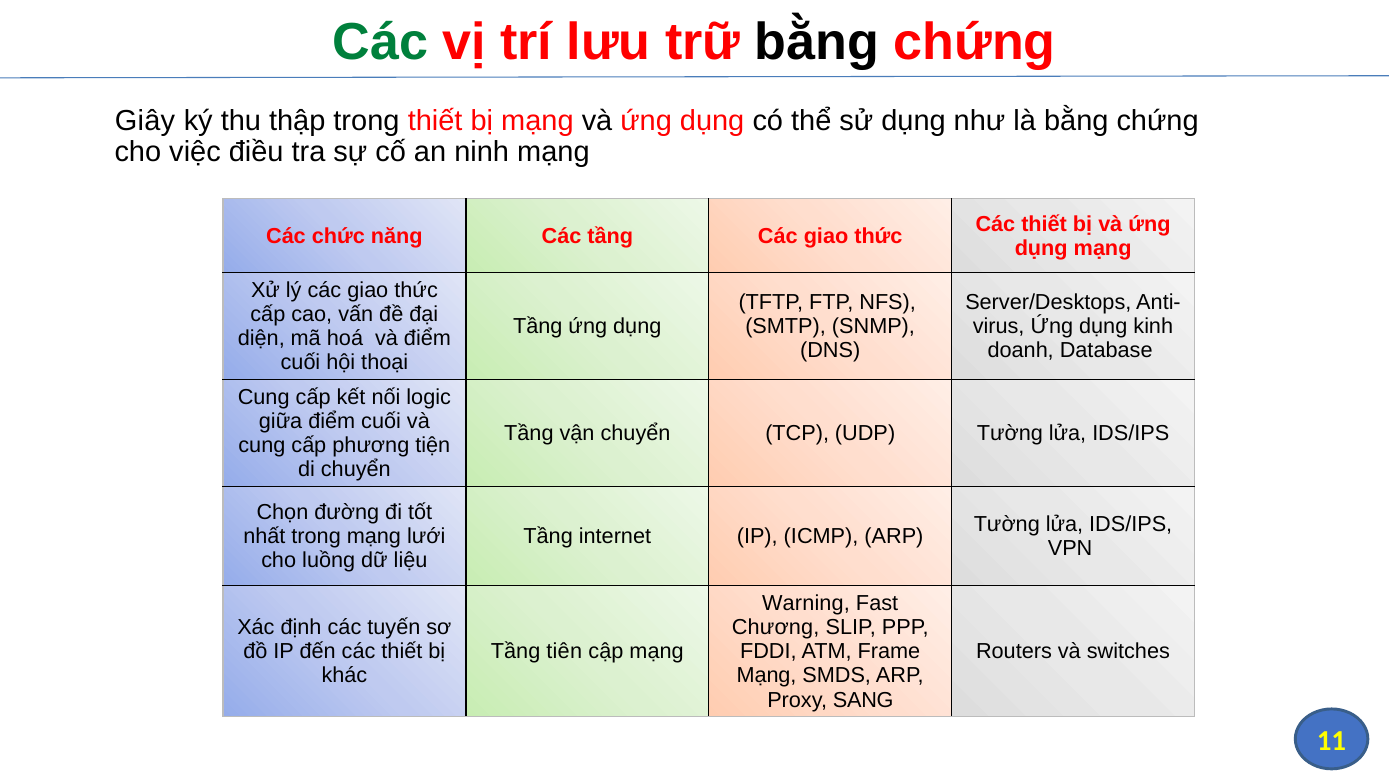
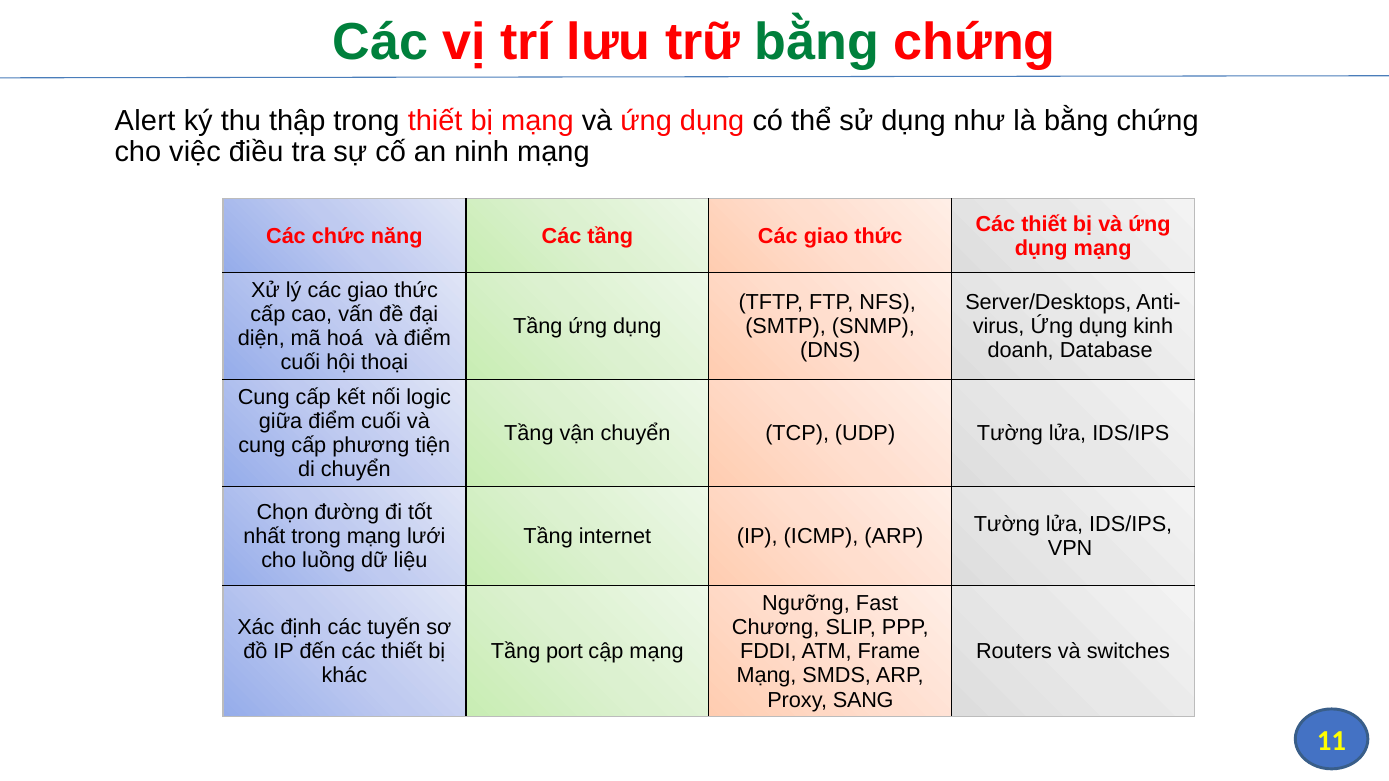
bằng at (817, 42) colour: black -> green
Giây: Giây -> Alert
Warning: Warning -> Ngưỡng
tiên: tiên -> port
